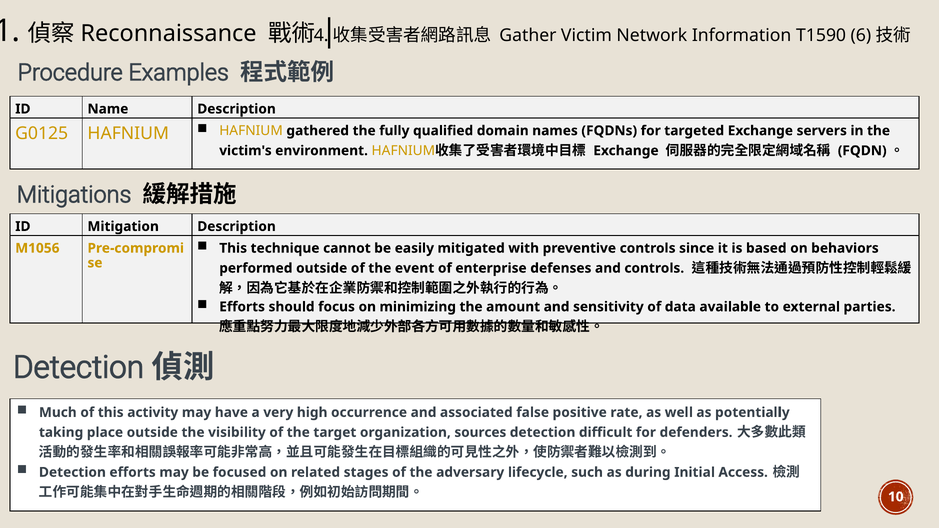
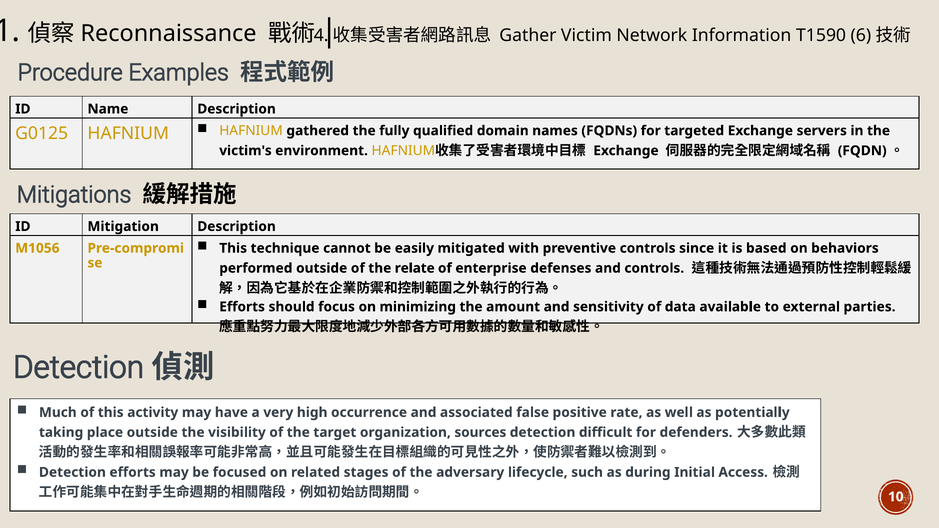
event: event -> relate
